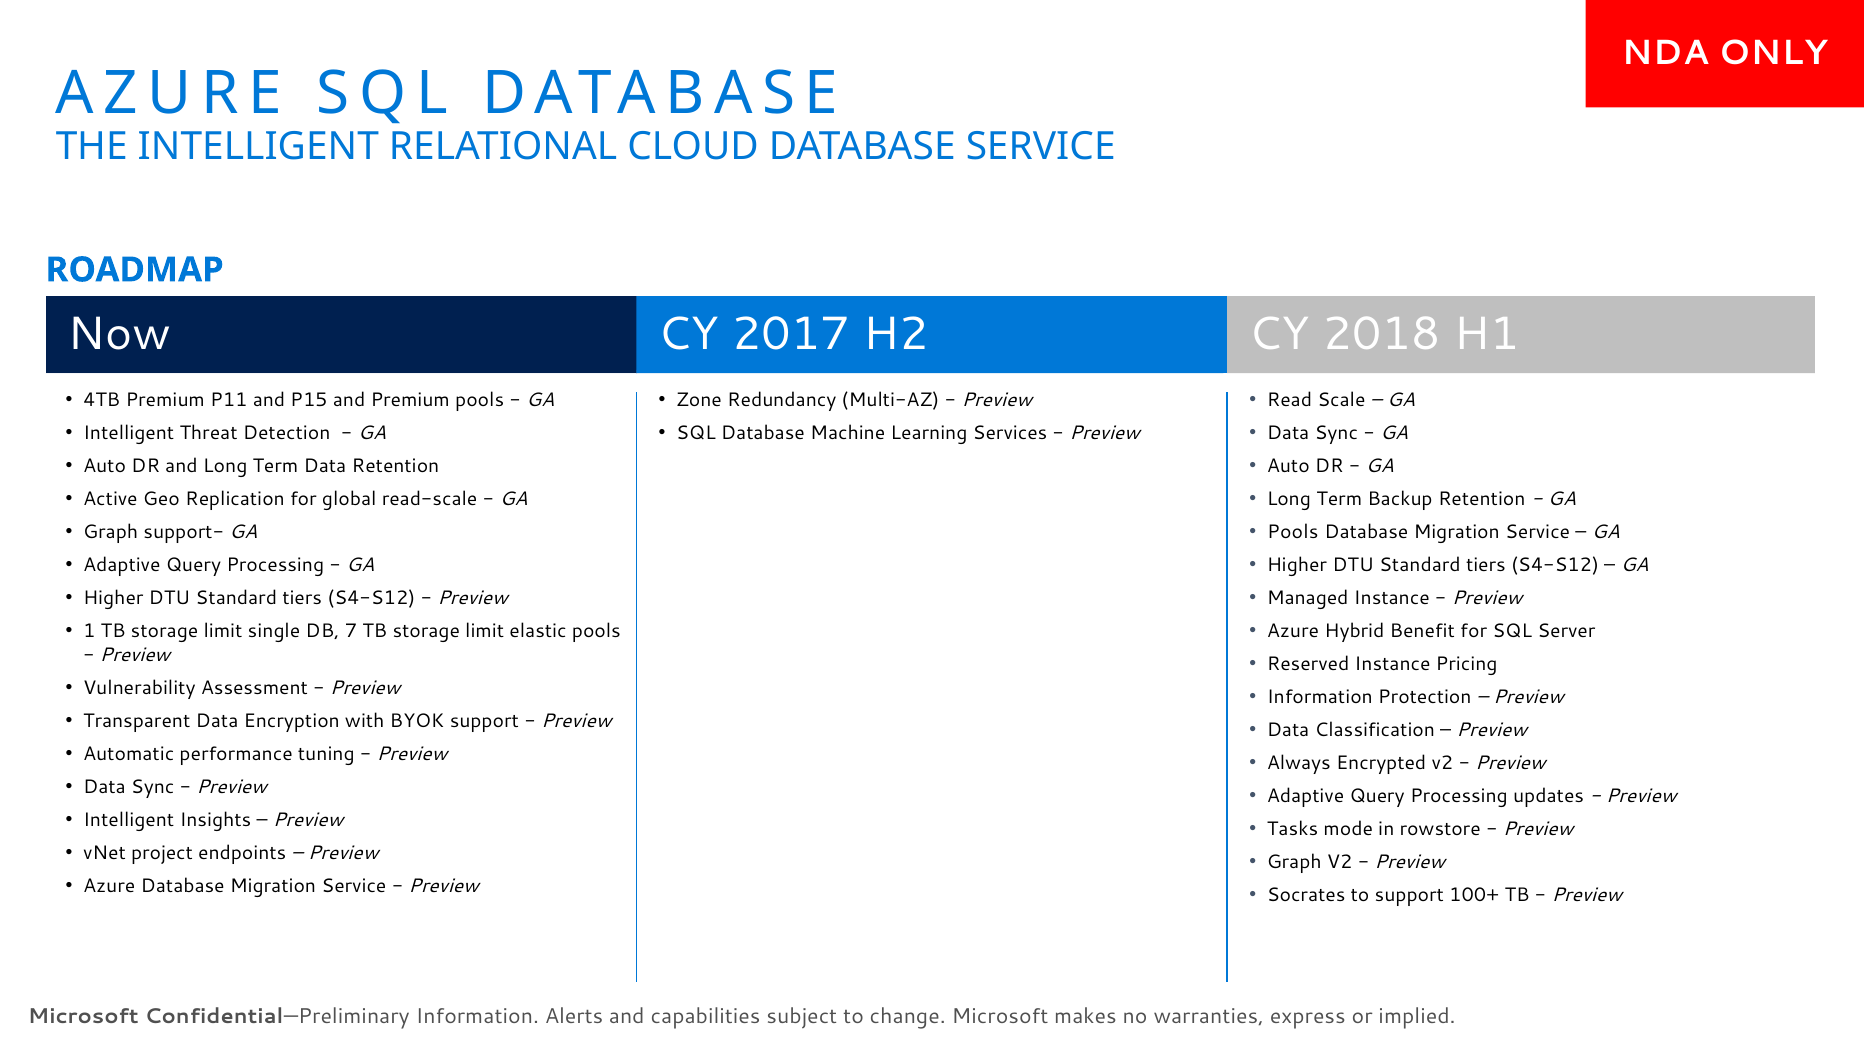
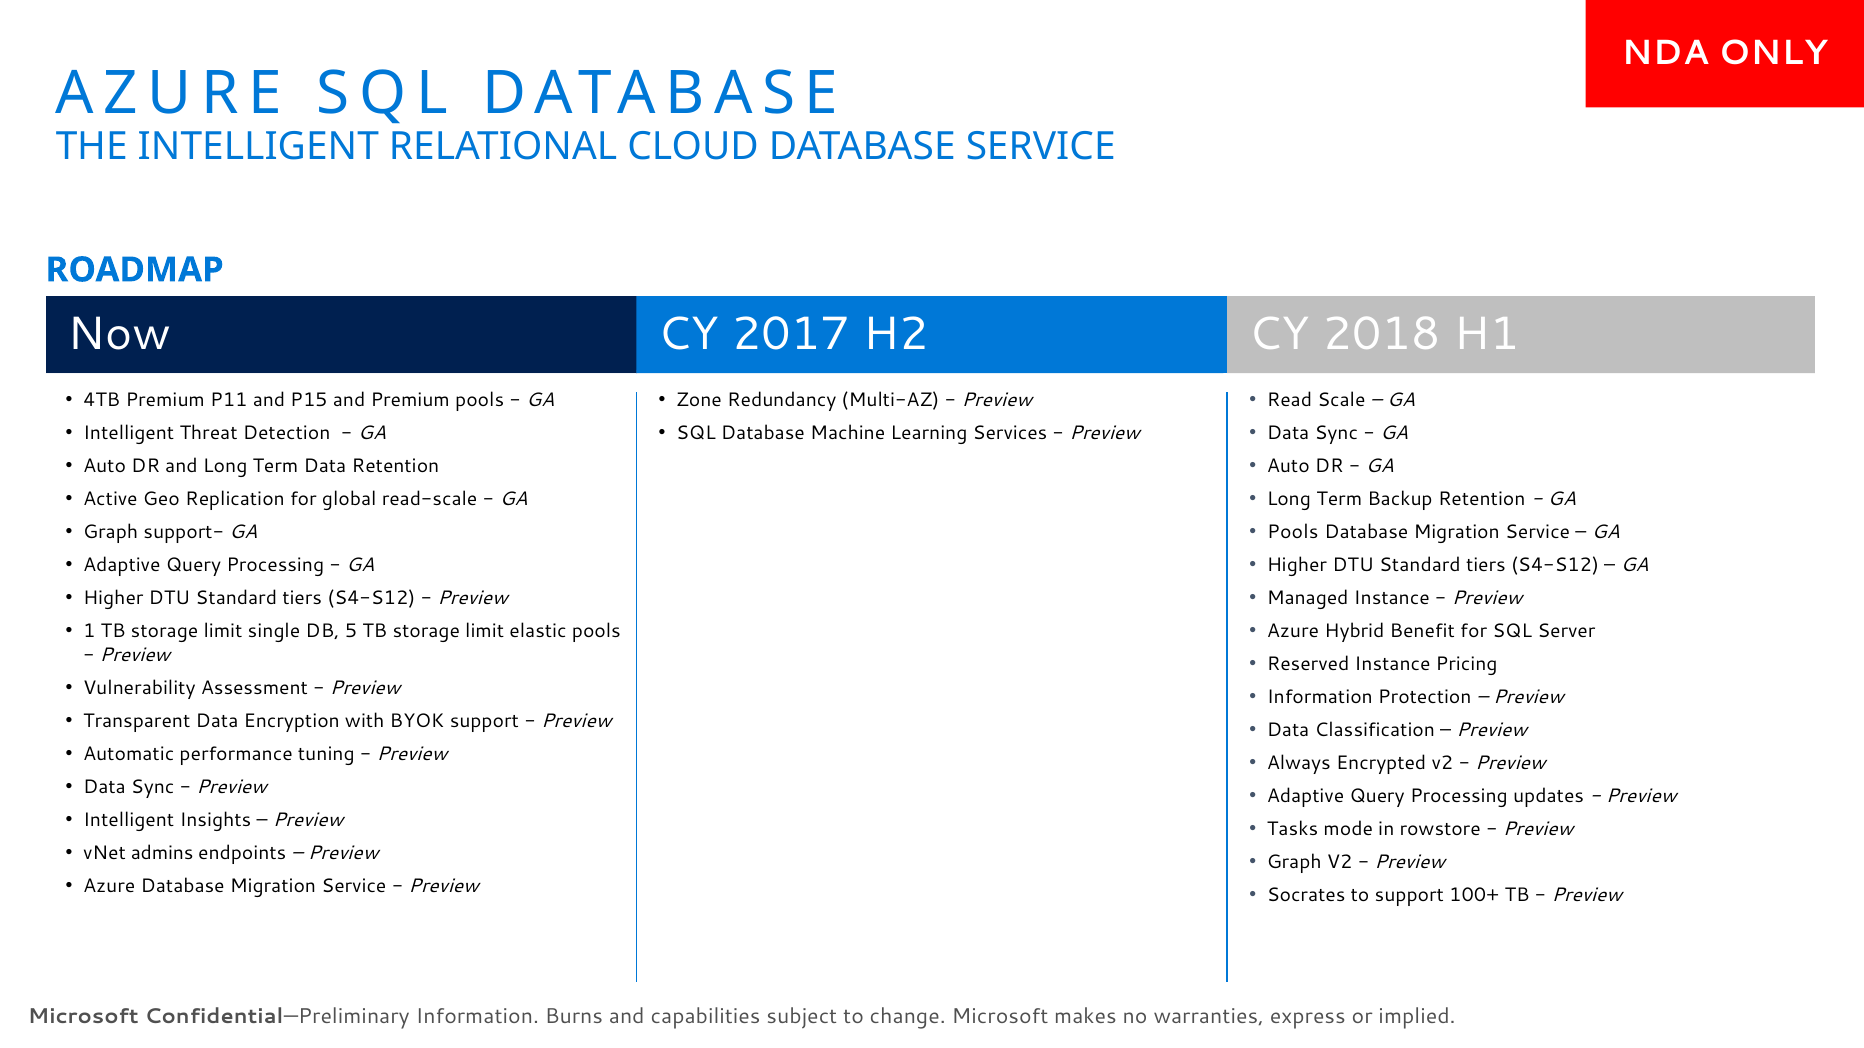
7: 7 -> 5
project: project -> admins
Alerts: Alerts -> Burns
